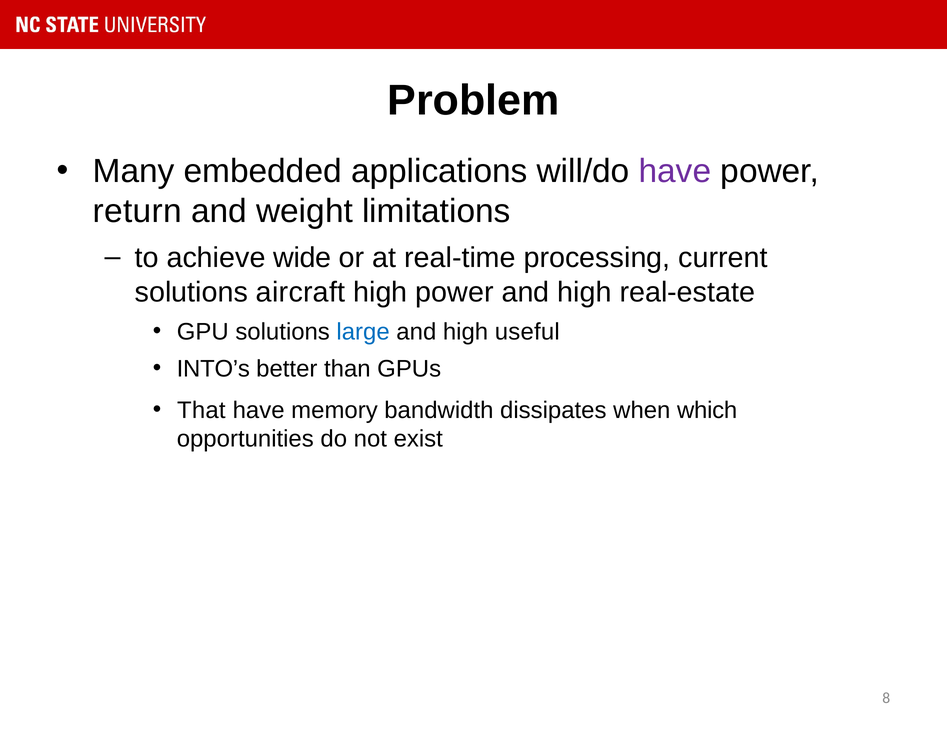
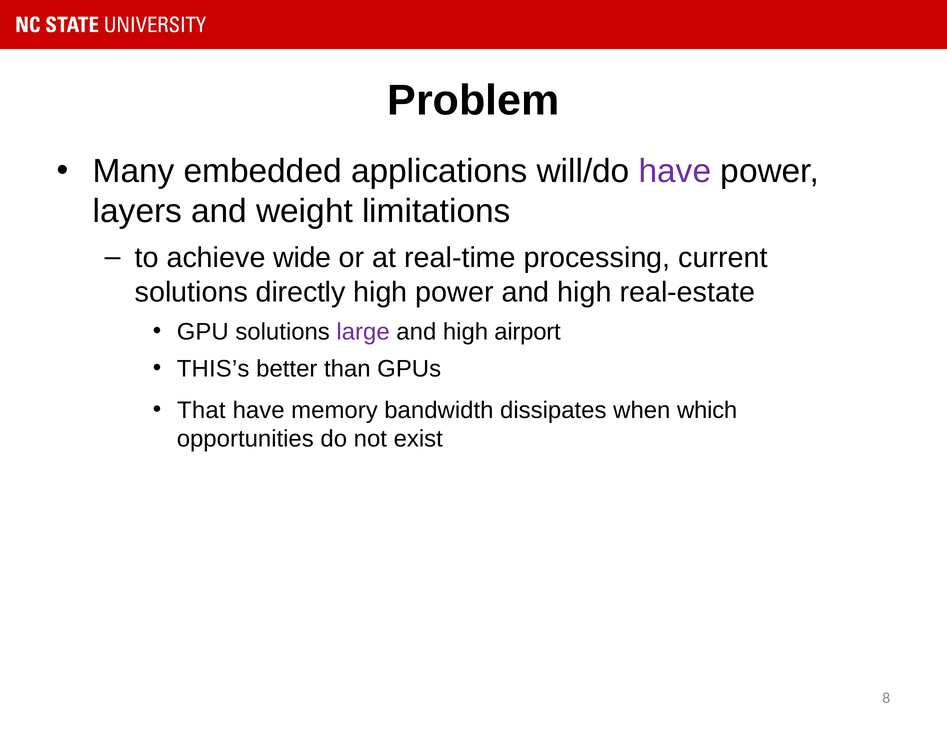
return: return -> layers
aircraft: aircraft -> directly
large colour: blue -> purple
useful: useful -> airport
INTO’s: INTO’s -> THIS’s
